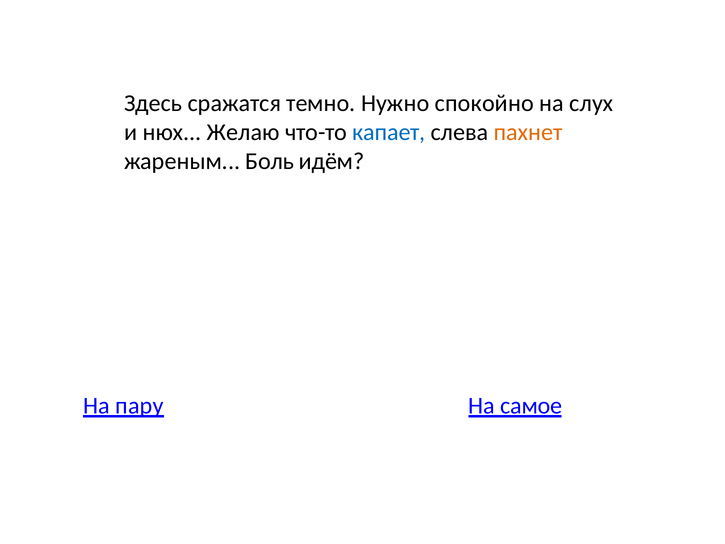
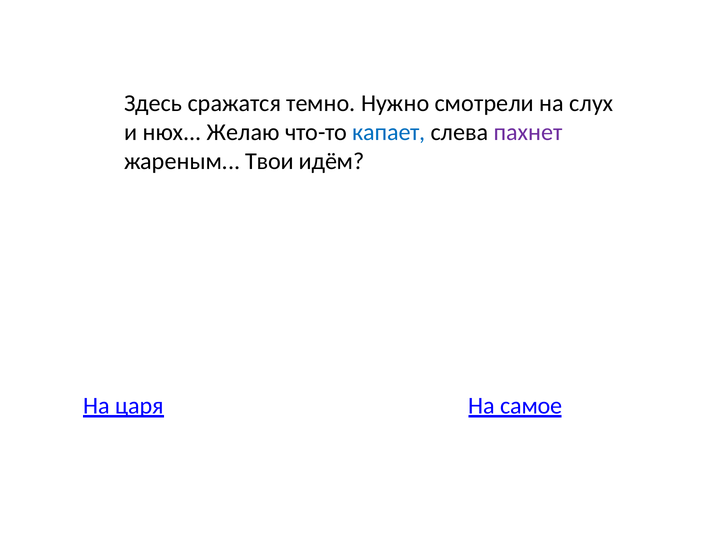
спокойно: спокойно -> смотрели
пахнет colour: orange -> purple
Боль: Боль -> Твои
пару: пару -> царя
